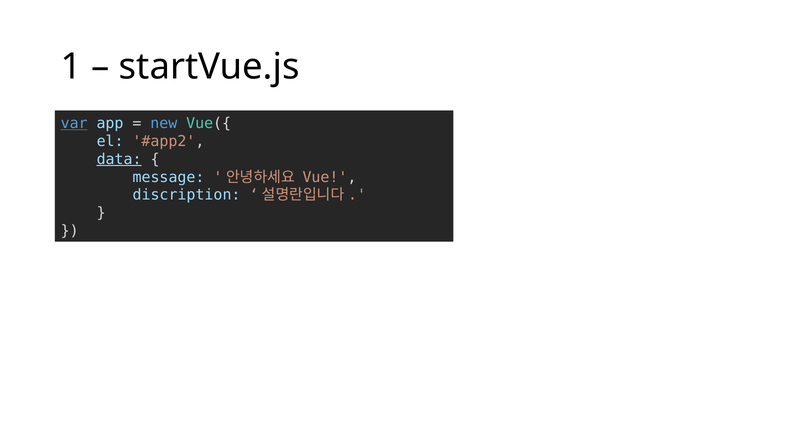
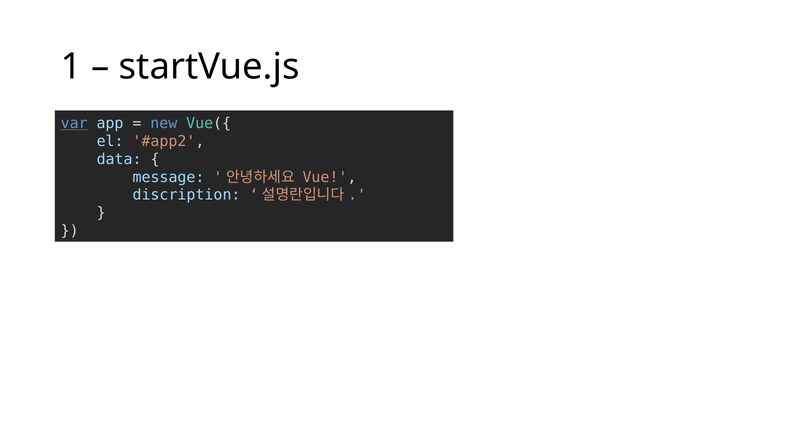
data underline: present -> none
